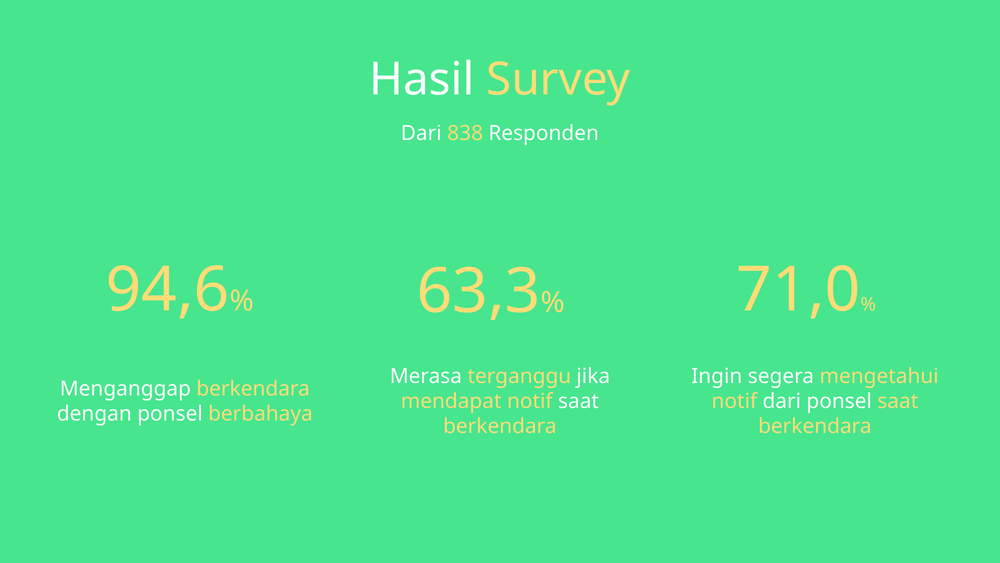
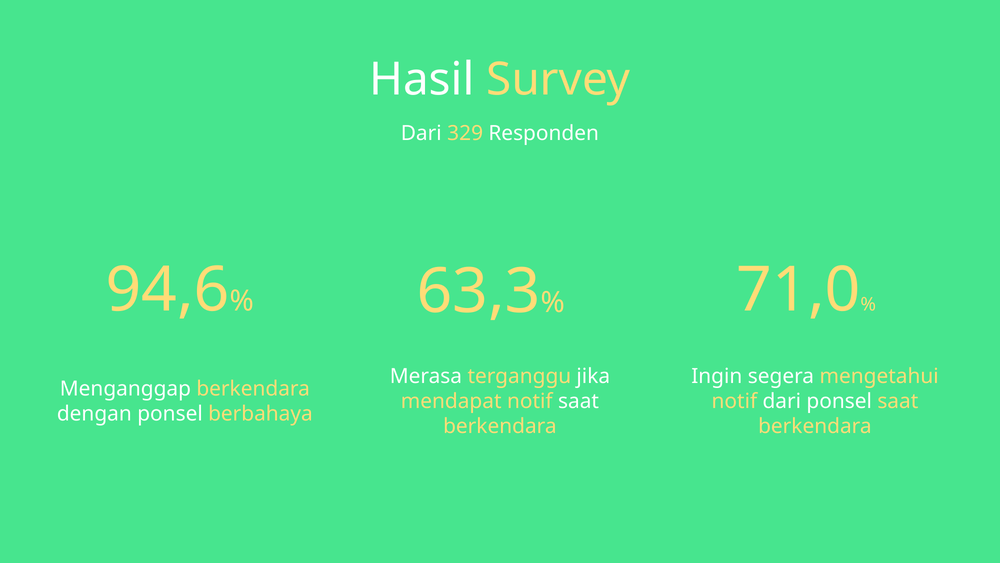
838: 838 -> 329
